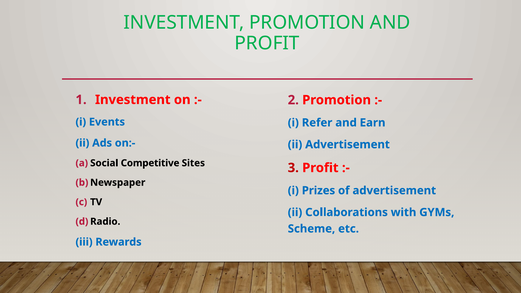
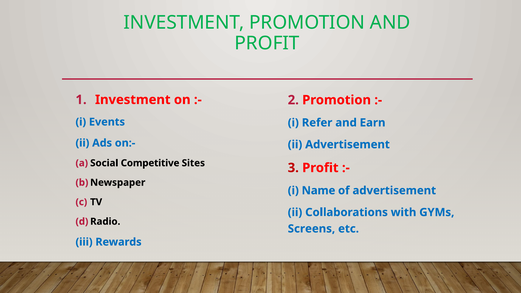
Prizes: Prizes -> Name
Scheme: Scheme -> Screens
